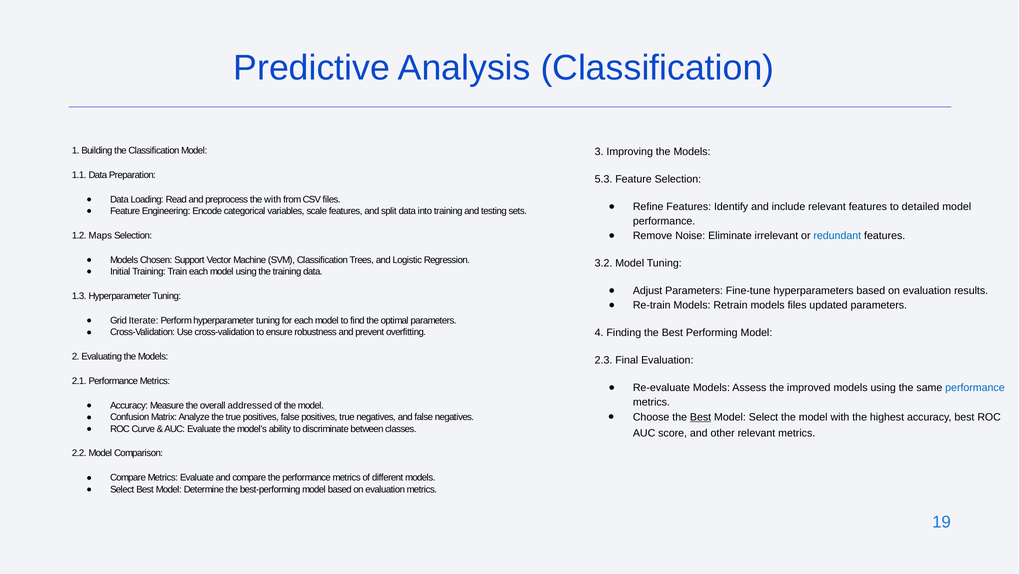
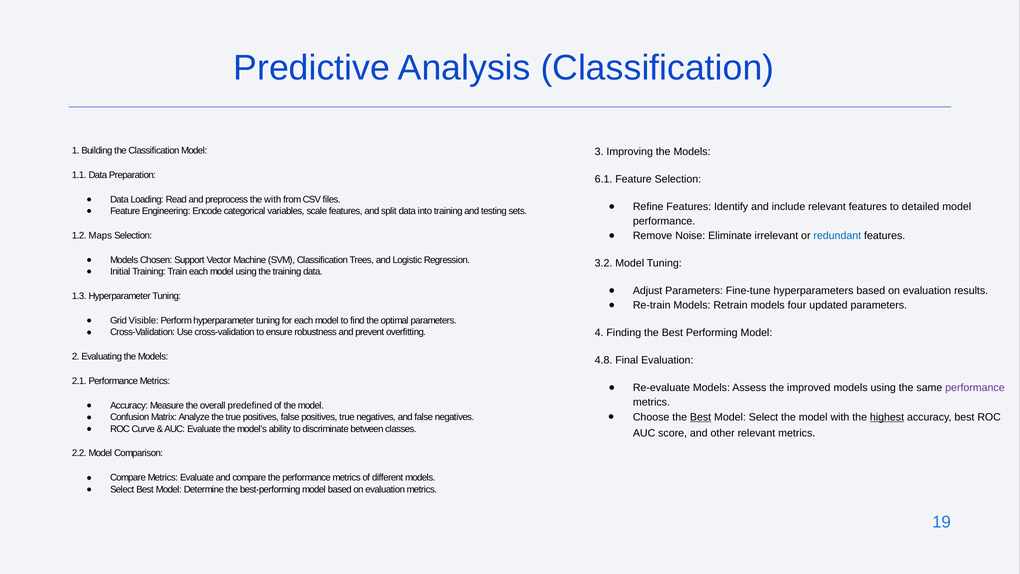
5.3: 5.3 -> 6.1
models files: files -> four
Iterate: Iterate -> Visible
2.3: 2.3 -> 4.8
performance at (975, 388) colour: blue -> purple
addressed: addressed -> predefined
highest underline: none -> present
